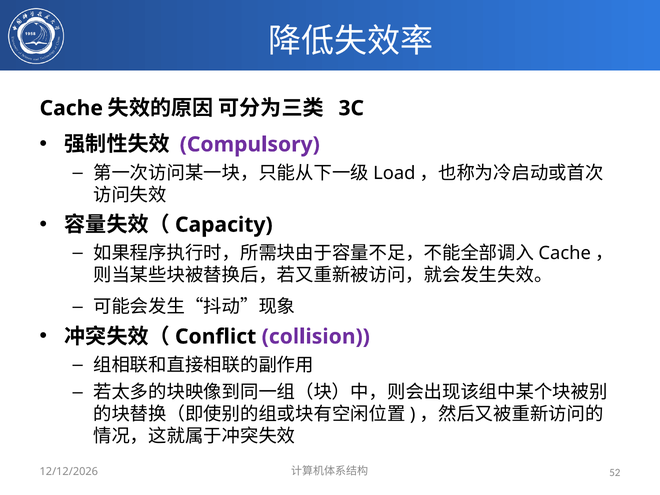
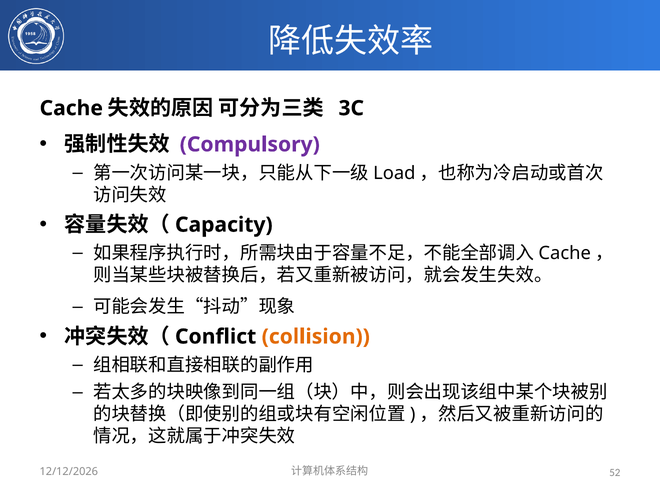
collision colour: purple -> orange
